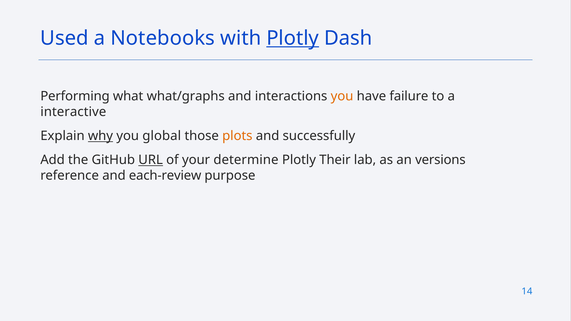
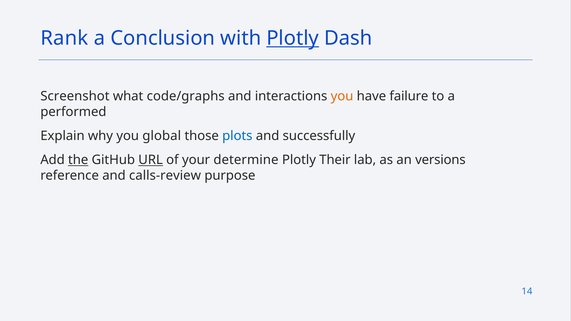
Used: Used -> Rank
Notebooks: Notebooks -> Conclusion
Performing: Performing -> Screenshot
what/graphs: what/graphs -> code/graphs
interactive: interactive -> performed
why underline: present -> none
plots colour: orange -> blue
the underline: none -> present
each-review: each-review -> calls-review
